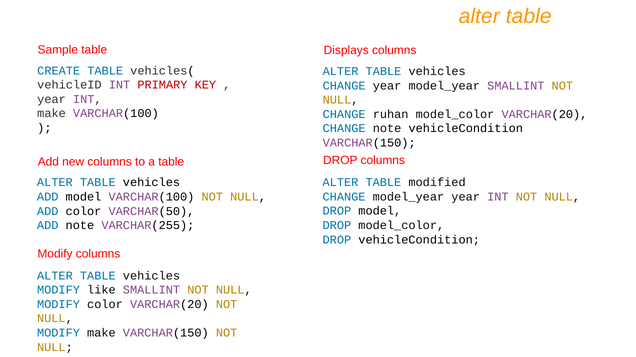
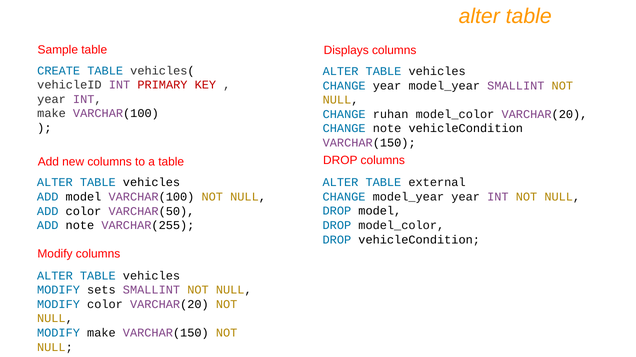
modified: modified -> external
like: like -> sets
